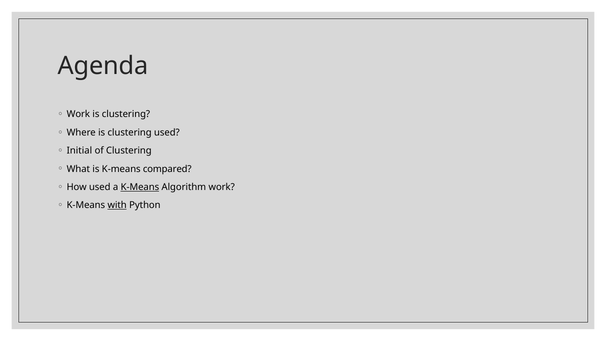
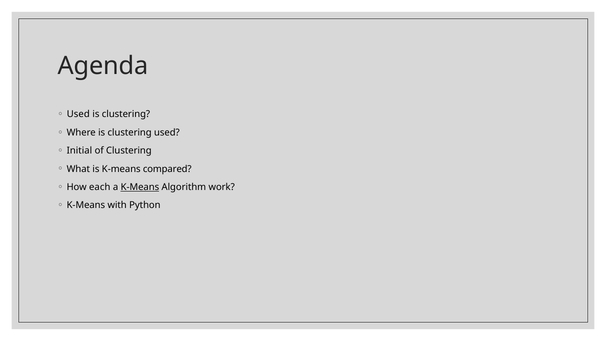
Work at (78, 114): Work -> Used
How used: used -> each
with underline: present -> none
